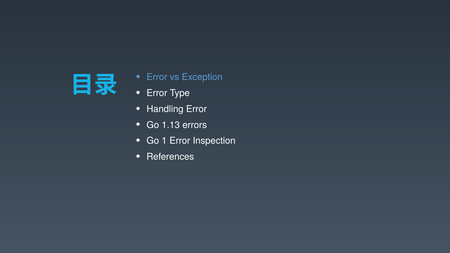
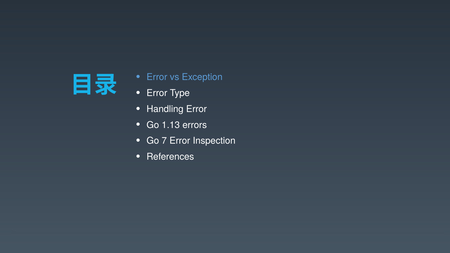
1: 1 -> 7
